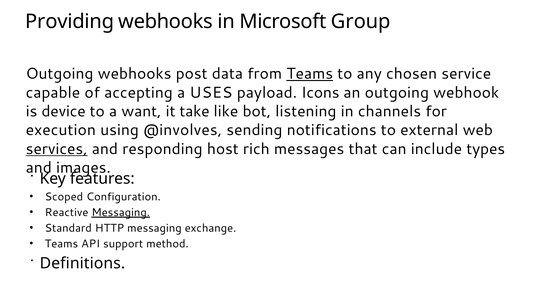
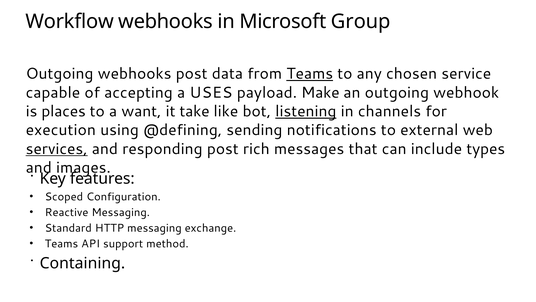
Providing: Providing -> Workflow
Icons: Icons -> Make
device: device -> places
listening underline: none -> present
@involves: @involves -> @defining
responding host: host -> post
Messaging at (121, 212) underline: present -> none
Definitions: Definitions -> Containing
